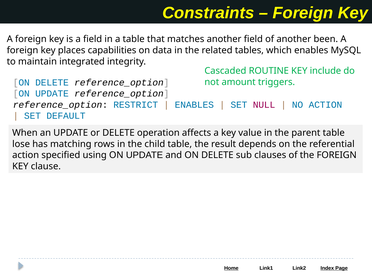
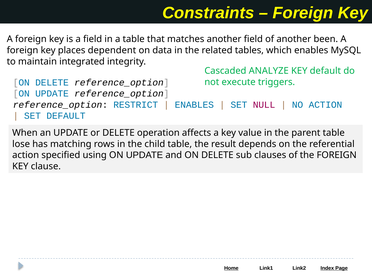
capabilities: capabilities -> dependent
ROUTINE: ROUTINE -> ANALYZE
KEY include: include -> default
amount: amount -> execute
